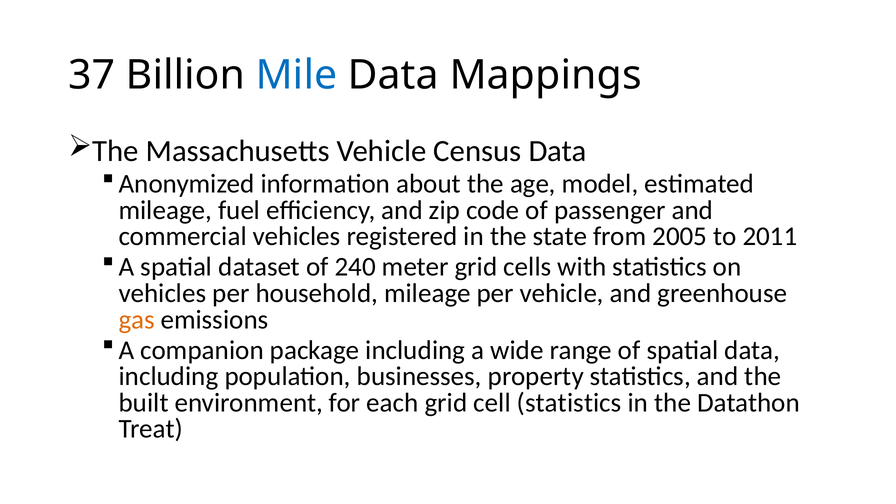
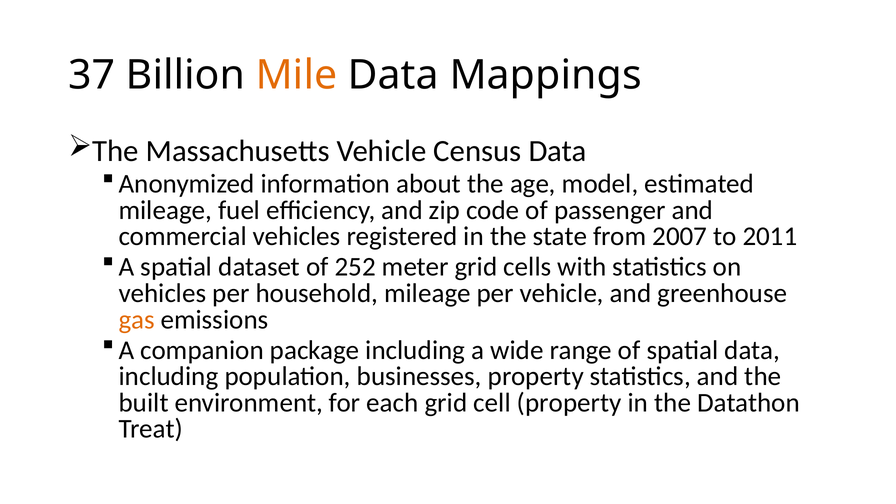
Mile colour: blue -> orange
2005: 2005 -> 2007
240: 240 -> 252
cell statistics: statistics -> property
